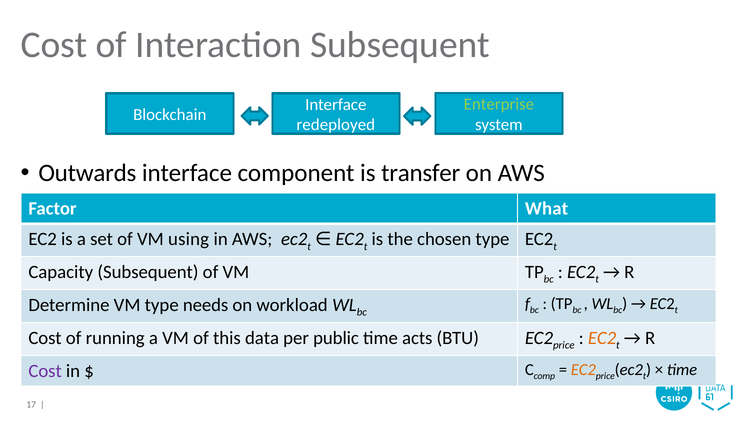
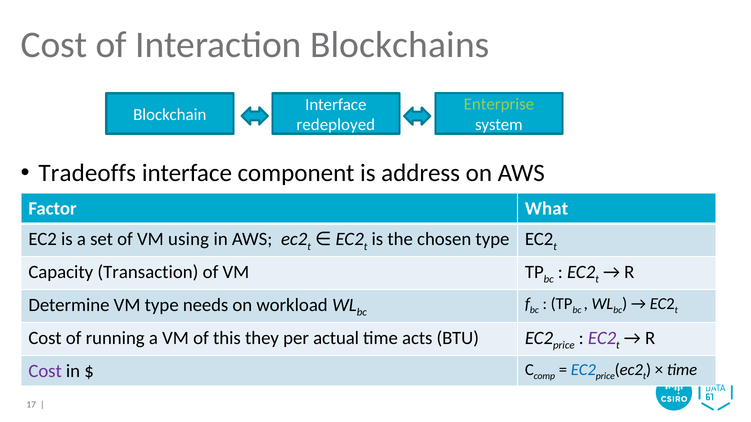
Interaction Subsequent: Subsequent -> Blockchains
Outwards: Outwards -> Tradeoffs
transfer: transfer -> address
Capacity Subsequent: Subsequent -> Transaction
data: data -> they
public: public -> actual
EC2 at (602, 338) colour: orange -> purple
EC2 at (583, 370) colour: orange -> blue
